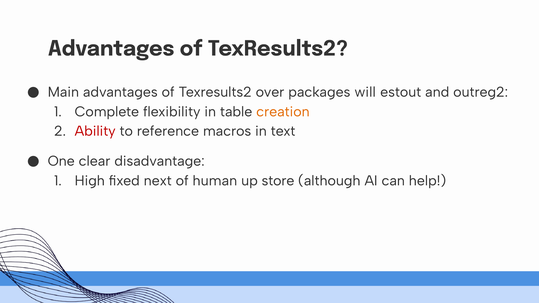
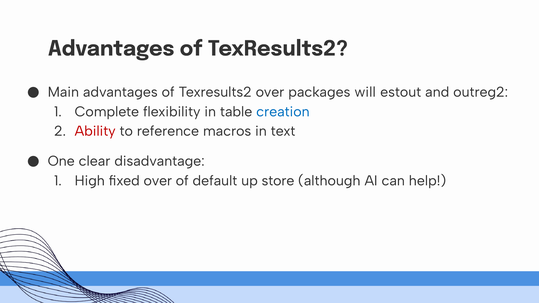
creation colour: orange -> blue
fixed next: next -> over
human: human -> default
